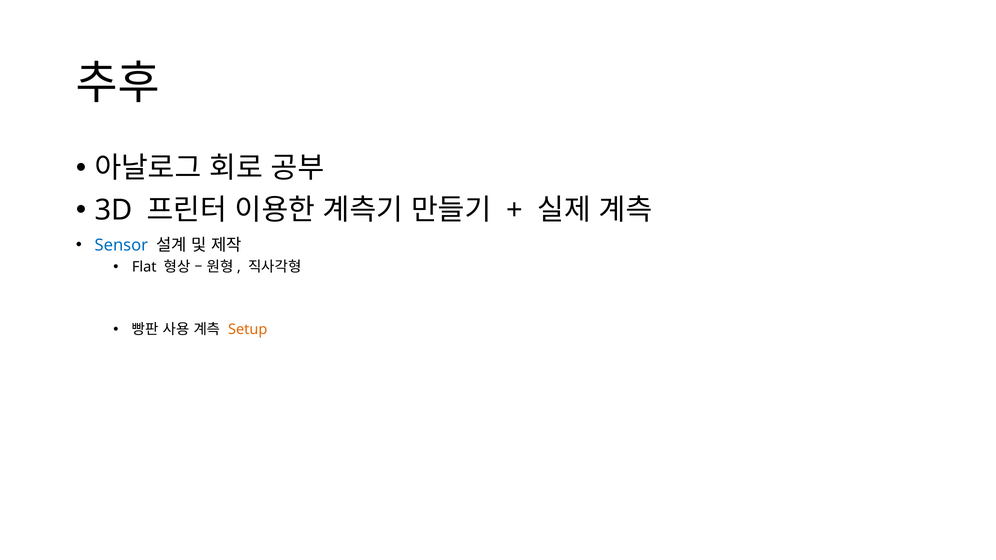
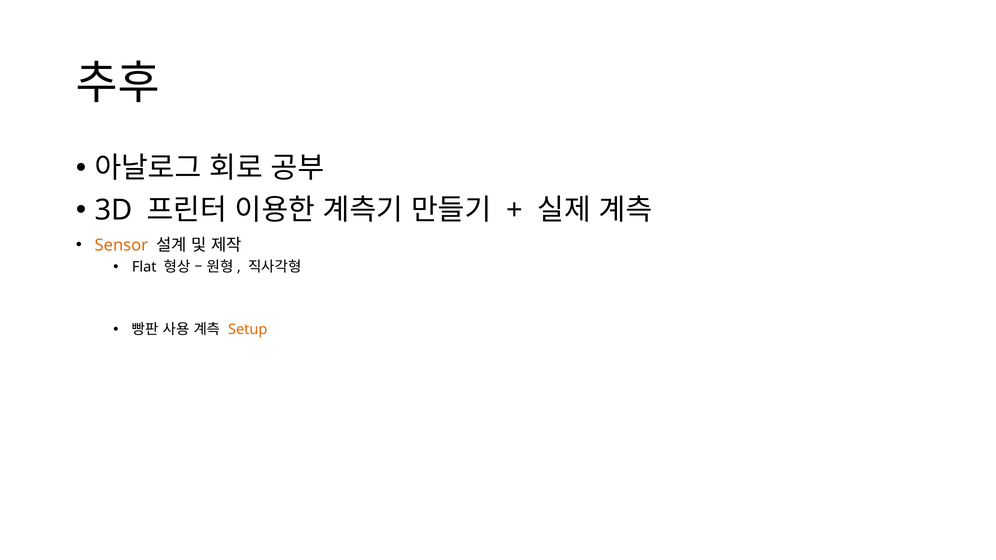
Sensor colour: blue -> orange
